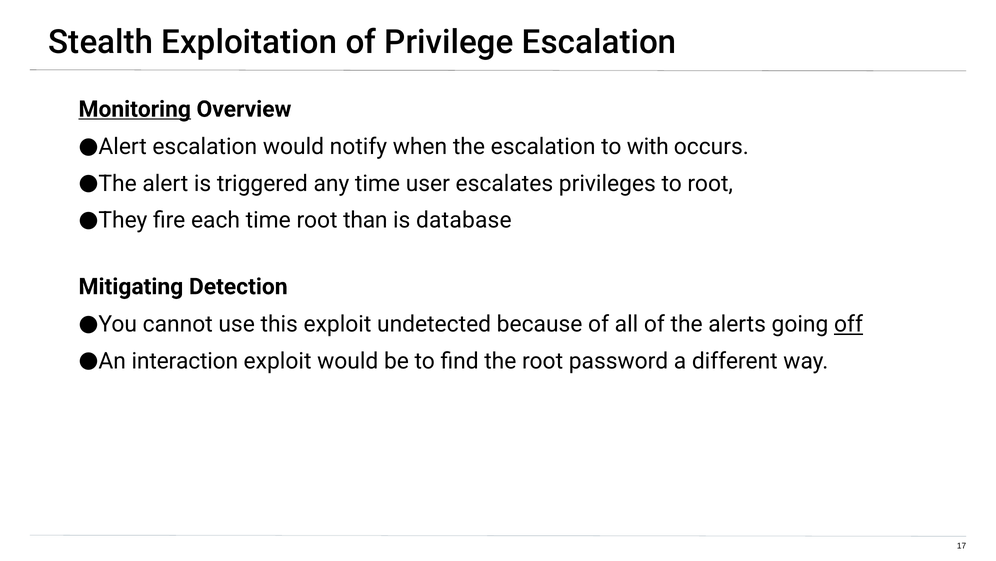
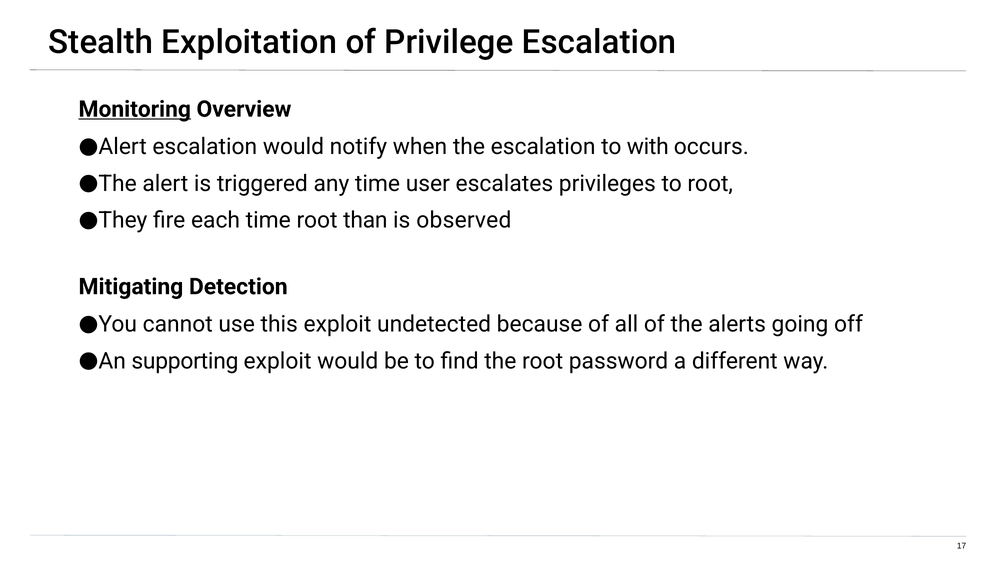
database: database -> observed
off underline: present -> none
interaction: interaction -> supporting
